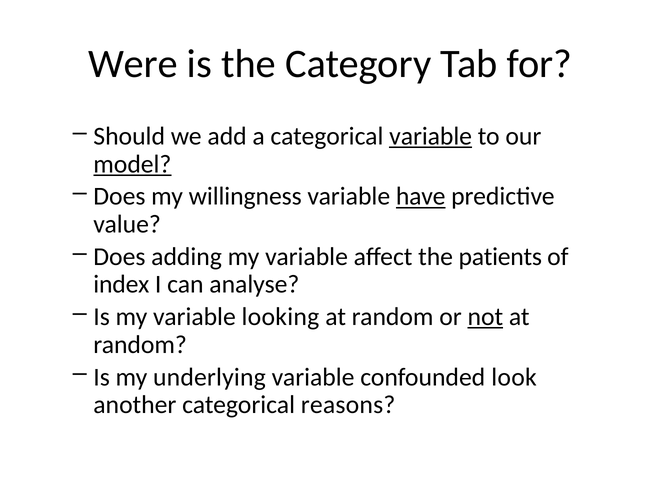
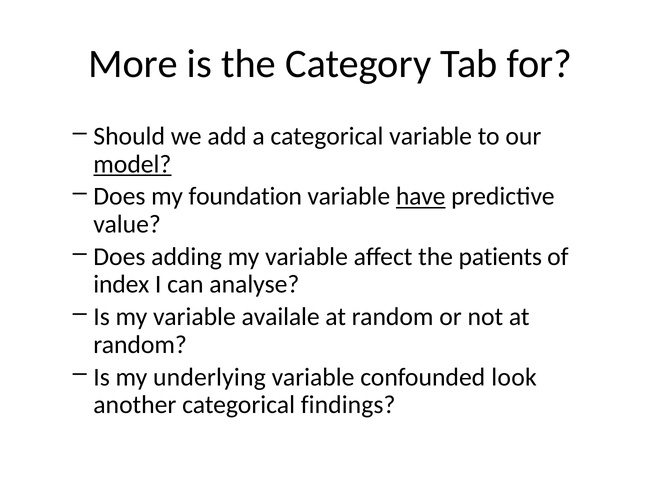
Were: Were -> More
variable at (431, 136) underline: present -> none
willingness: willingness -> foundation
looking: looking -> availale
not underline: present -> none
reasons: reasons -> findings
